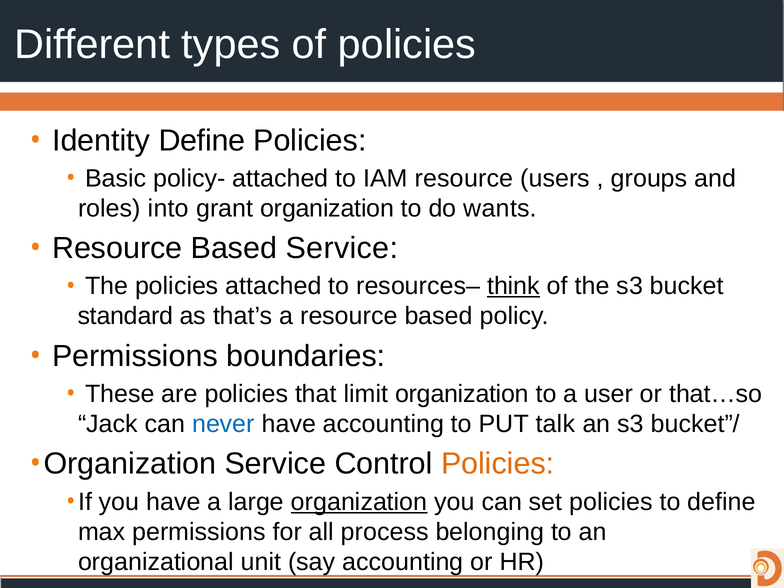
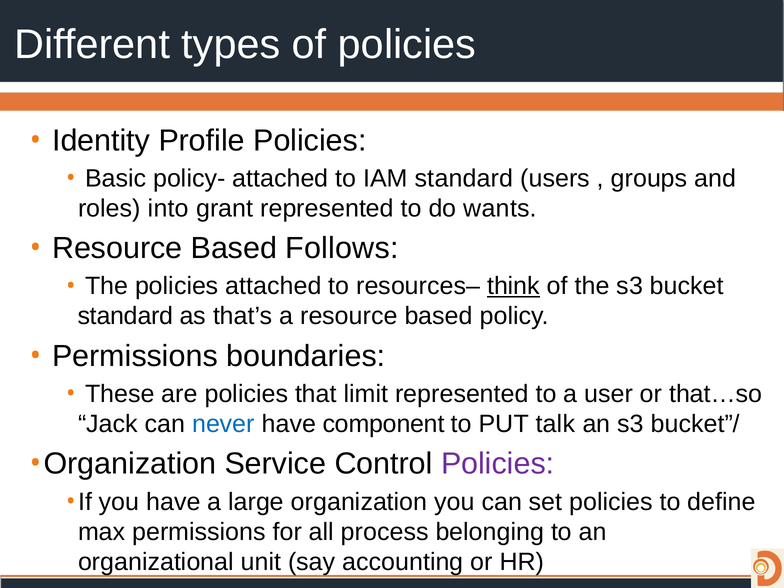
Identity Define: Define -> Profile
IAM resource: resource -> standard
grant organization: organization -> represented
Based Service: Service -> Follows
limit organization: organization -> represented
have accounting: accounting -> component
Policies at (498, 464) colour: orange -> purple
organization at (359, 502) underline: present -> none
